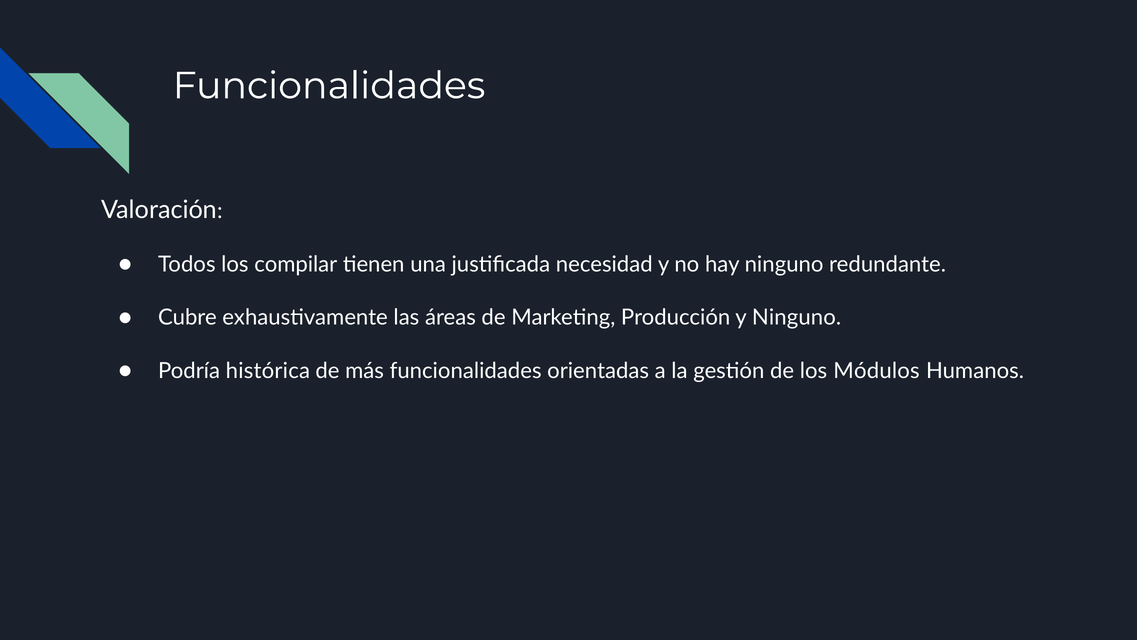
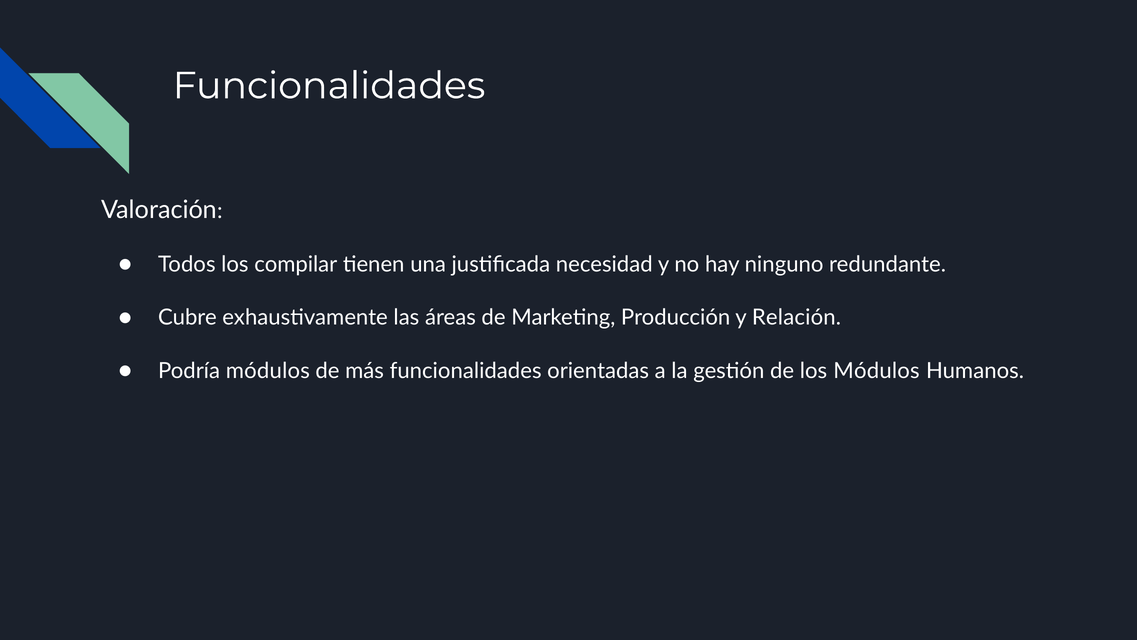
y Ninguno: Ninguno -> Relación
Podría histórica: histórica -> módulos
